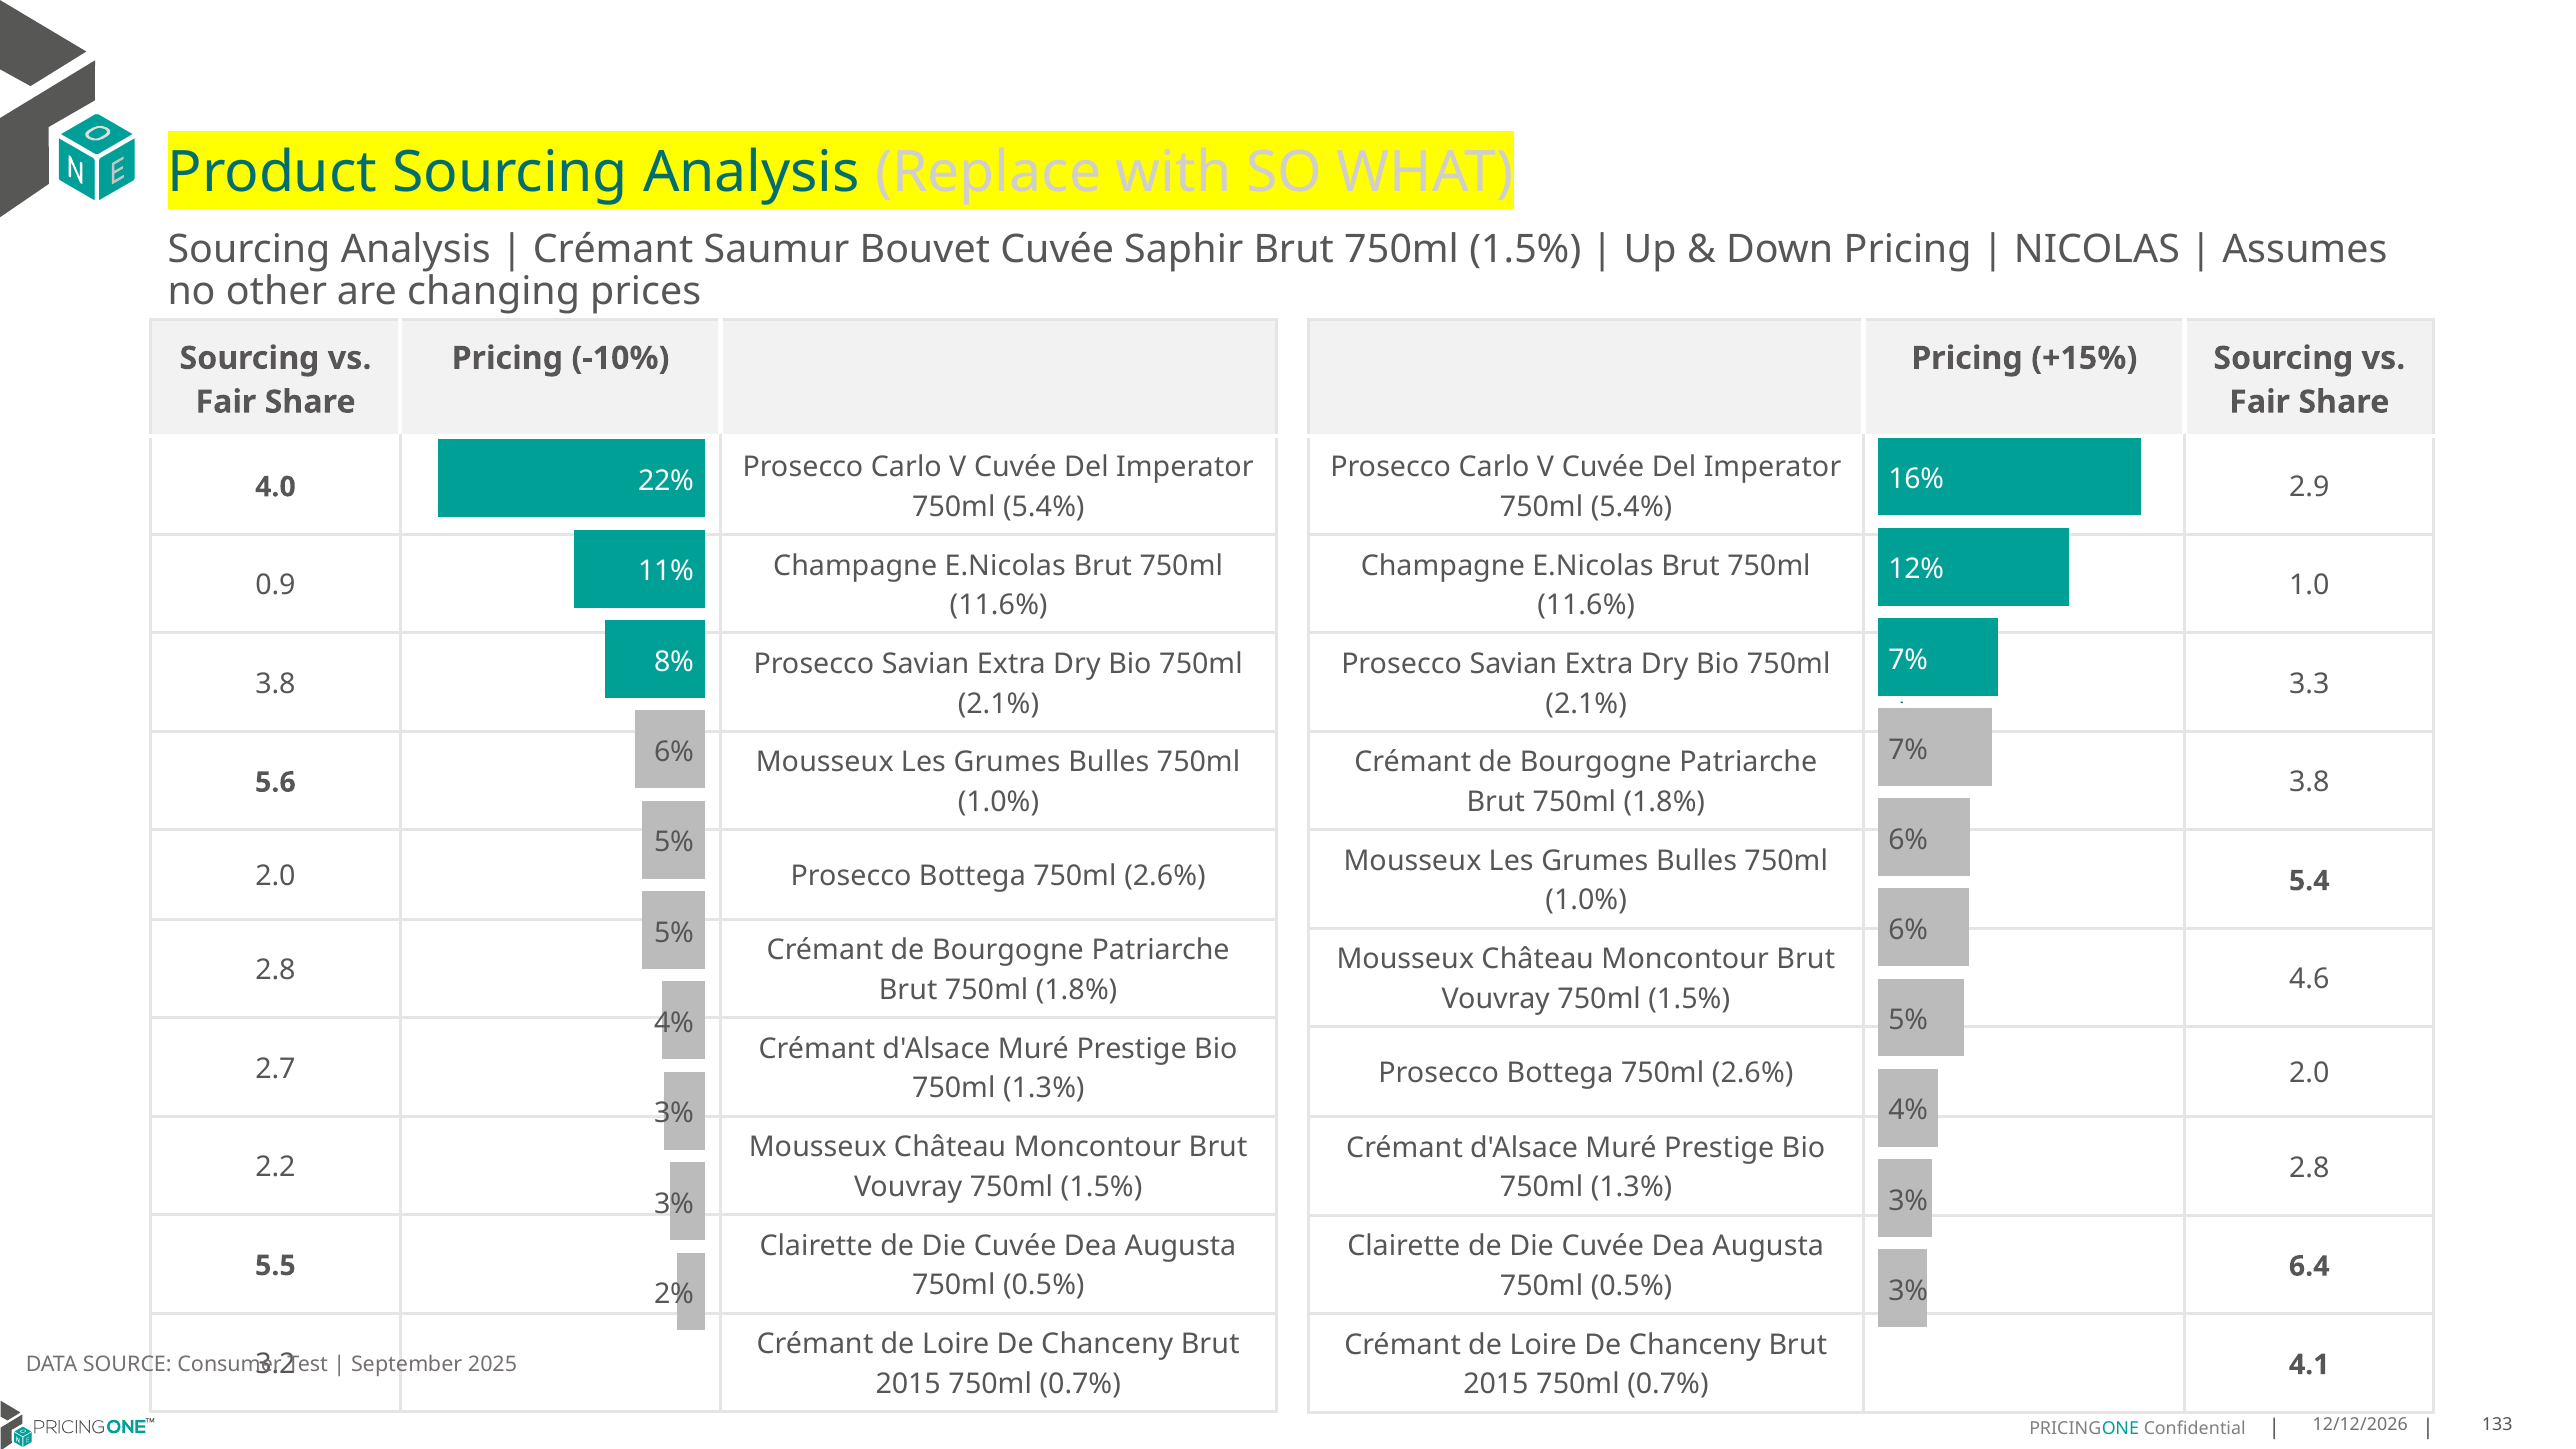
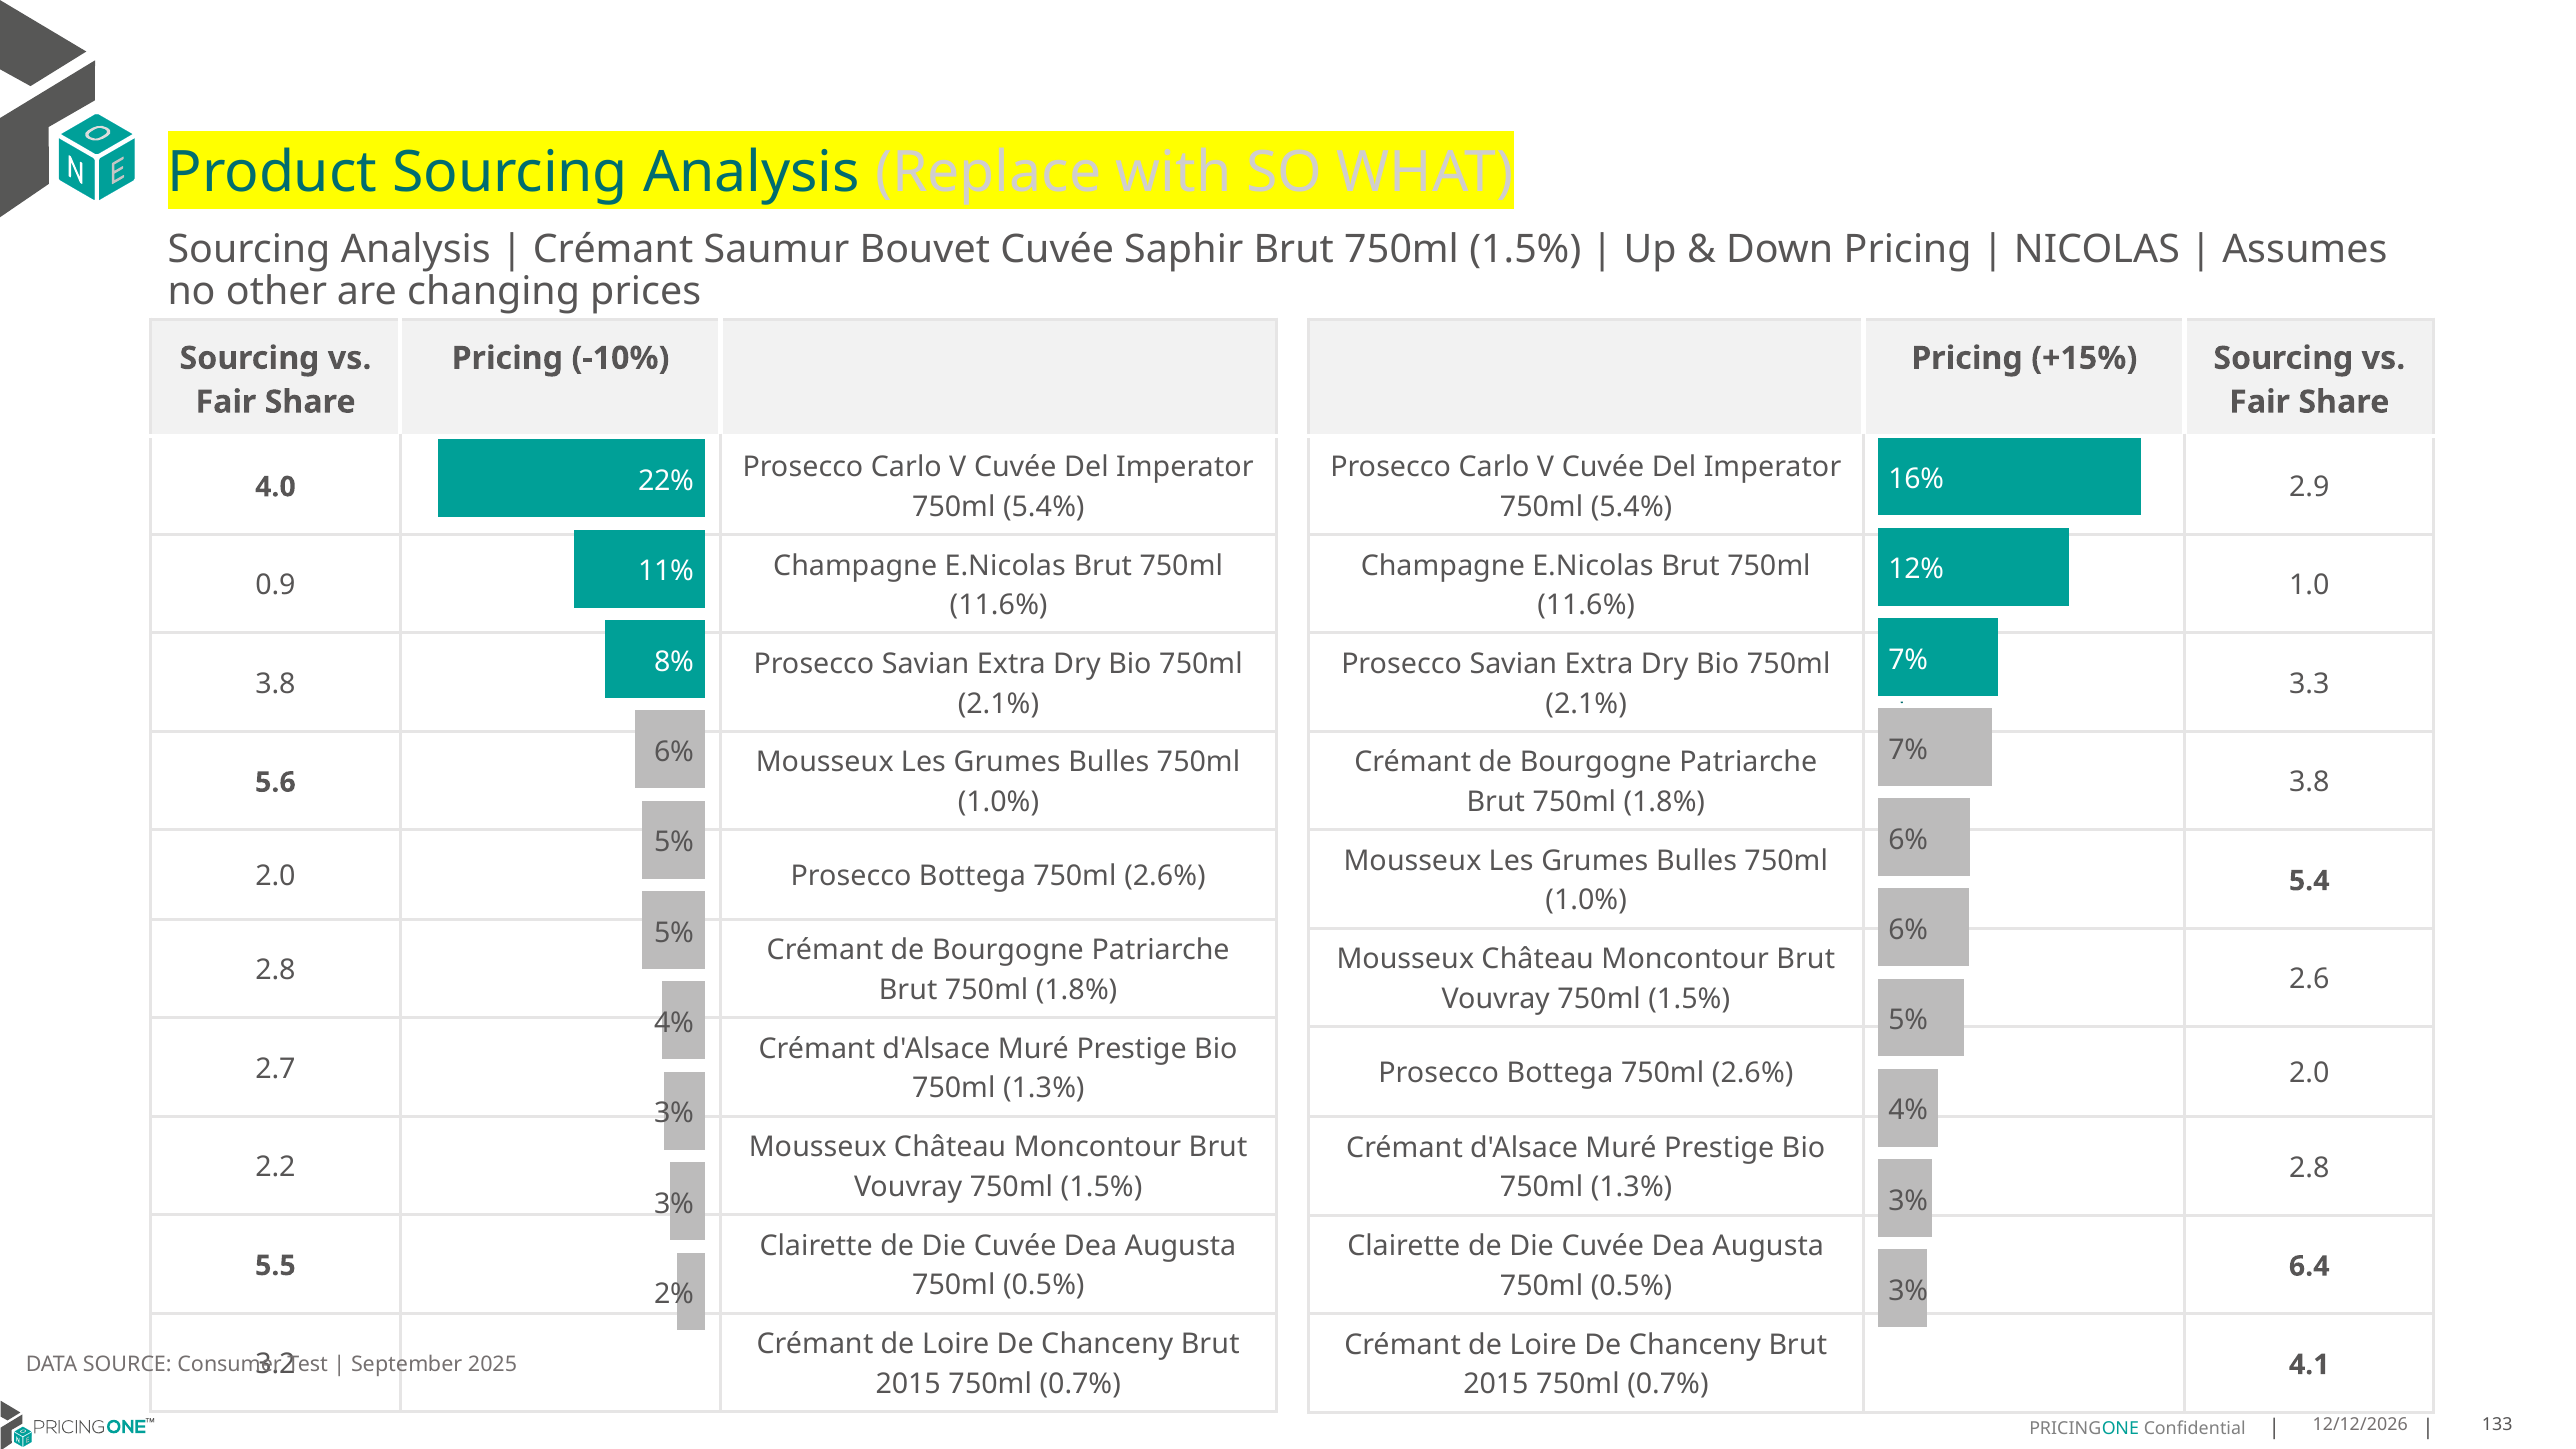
4.6: 4.6 -> 2.6
